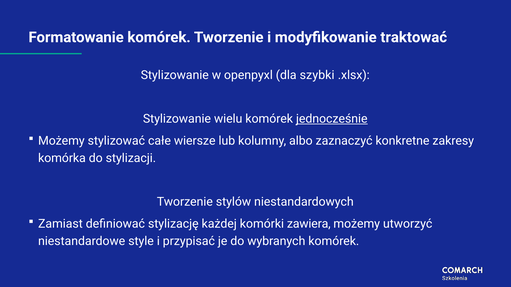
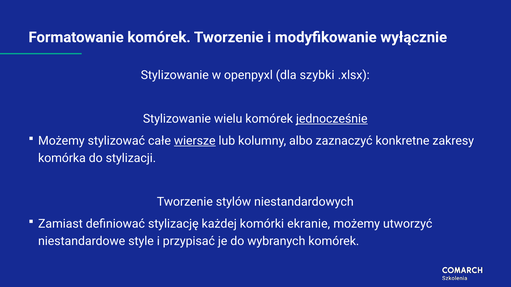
traktować: traktować -> wyłącznie
wiersze underline: none -> present
zawiera: zawiera -> ekranie
